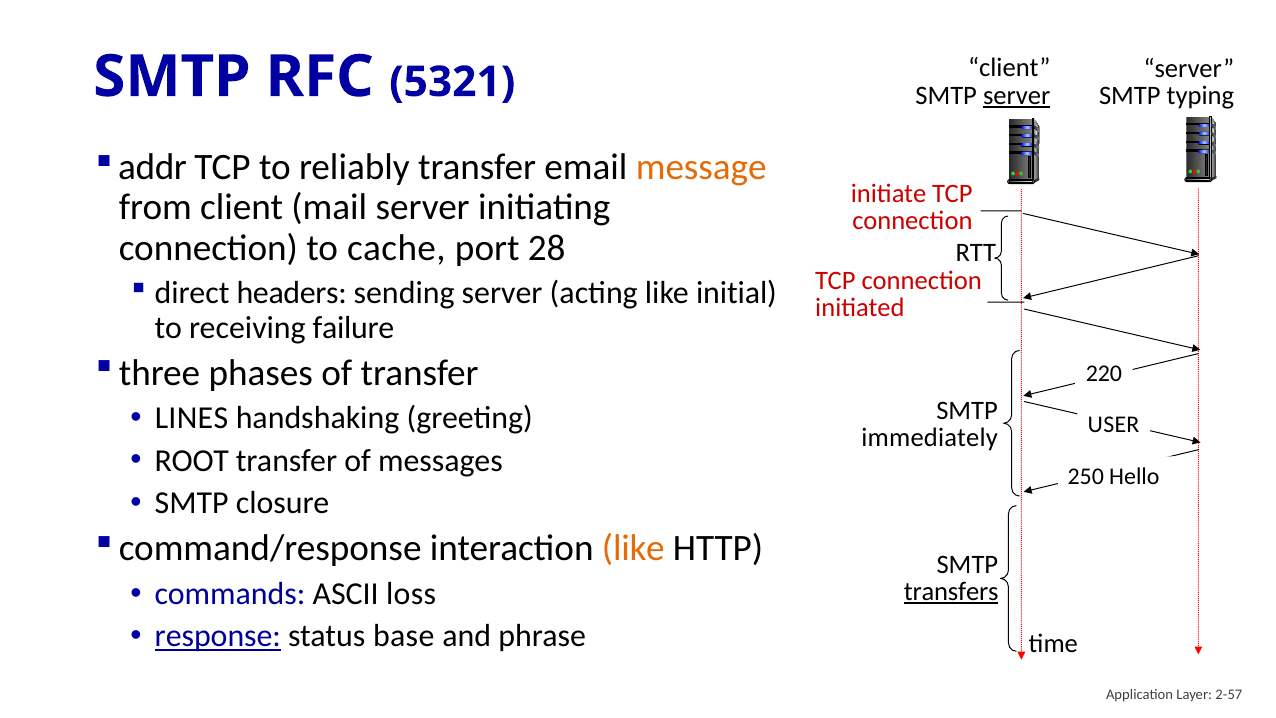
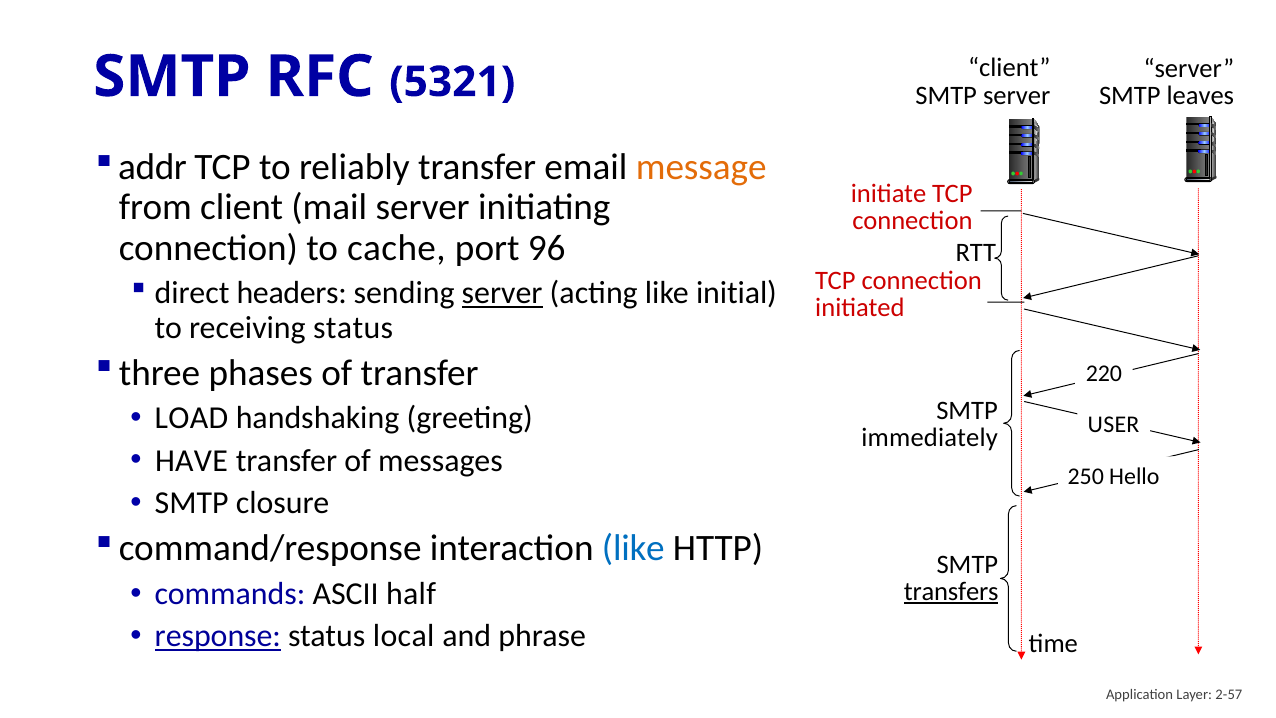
server at (1017, 95) underline: present -> none
typing: typing -> leaves
28: 28 -> 96
server at (502, 293) underline: none -> present
receiving failure: failure -> status
LINES: LINES -> LOAD
ROOT: ROOT -> HAVE
like at (633, 548) colour: orange -> blue
loss: loss -> half
base: base -> local
